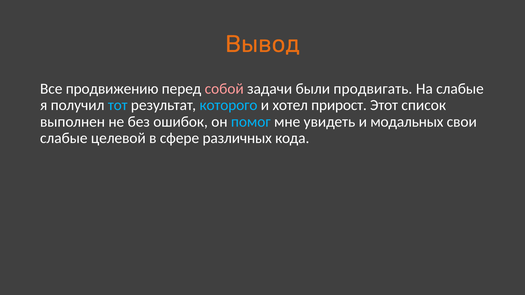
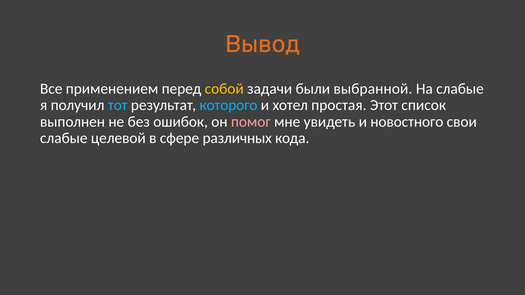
продвижению: продвижению -> применением
собой colour: pink -> yellow
продвигать: продвигать -> выбранной
прирост: прирост -> простая
помог colour: light blue -> pink
модальных: модальных -> новостного
